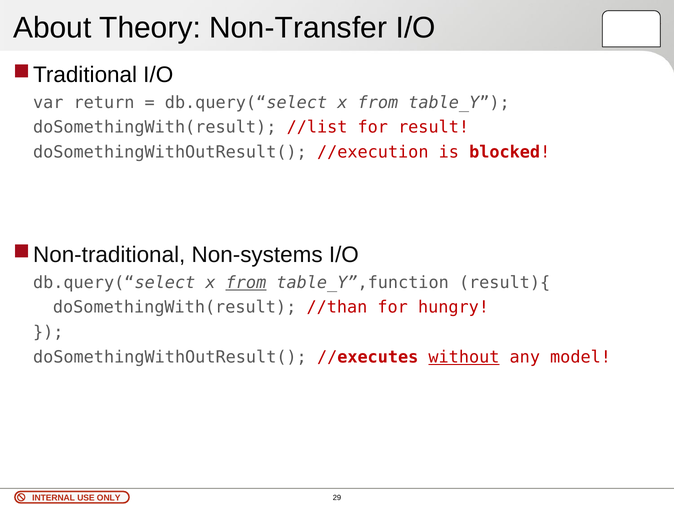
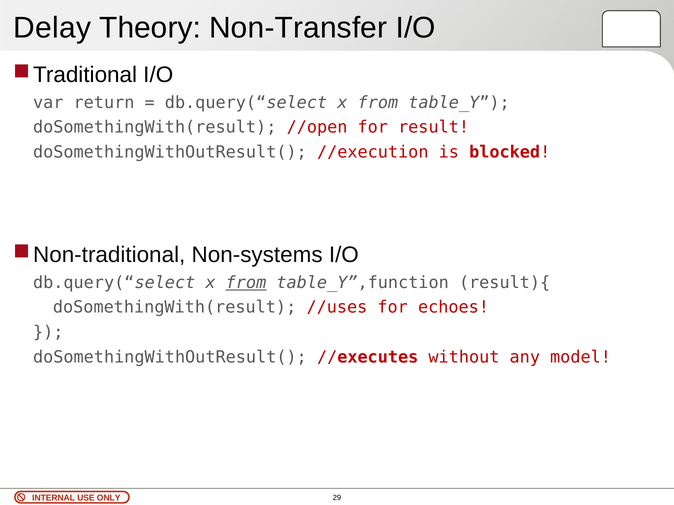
About: About -> Delay
//list: //list -> //open
//than: //than -> //uses
hungry: hungry -> echoes
without underline: present -> none
